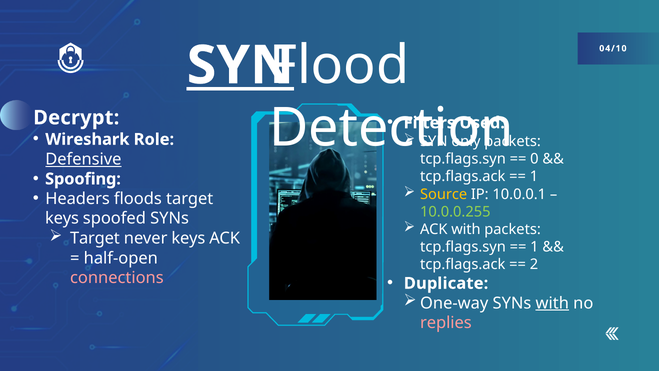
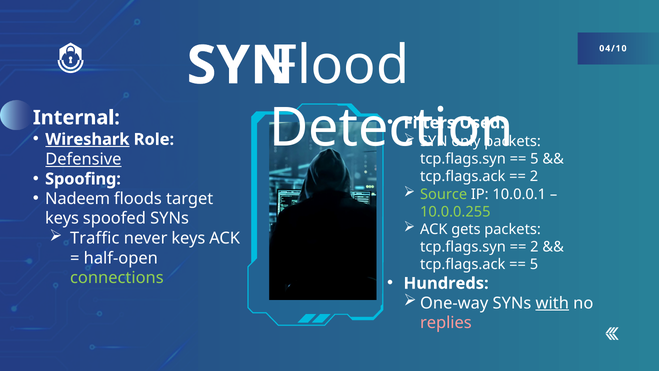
SYN at (240, 65) underline: present -> none
Decrypt: Decrypt -> Internal
Wireshark underline: none -> present
0 at (534, 159): 0 -> 5
1 at (534, 176): 1 -> 2
Source colour: yellow -> light green
Headers: Headers -> Nadeem
ACK with: with -> gets
Target at (95, 238): Target -> Traffic
1 at (534, 247): 1 -> 2
2 at (534, 264): 2 -> 5
connections colour: pink -> light green
Duplicate: Duplicate -> Hundreds
